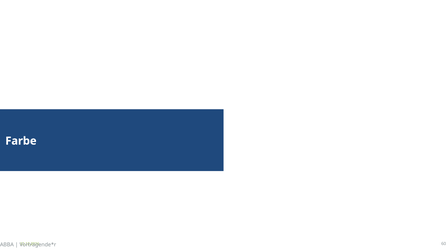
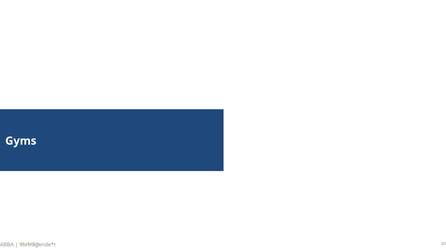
Farbe: Farbe -> Gyms
